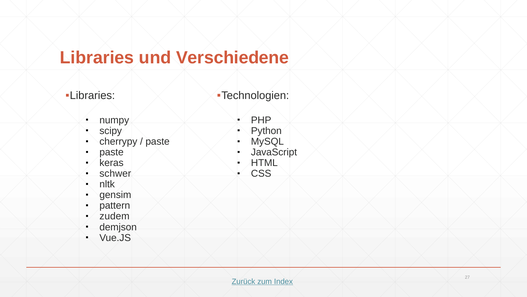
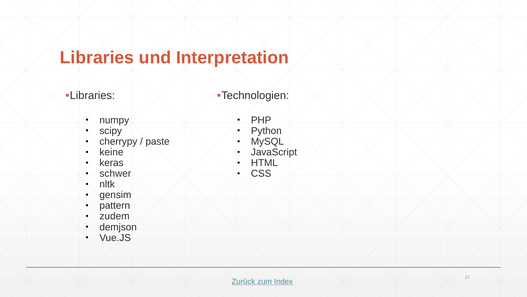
Verschiedene: Verschiedene -> Interpretation
paste at (112, 152): paste -> keine
